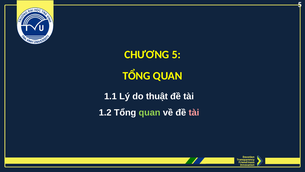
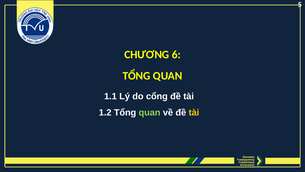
CHƯƠNG 5: 5 -> 6
thuật: thuật -> cổng
tài at (194, 113) colour: pink -> yellow
